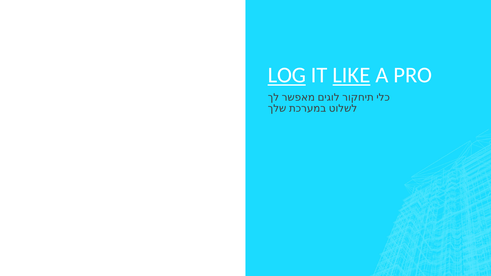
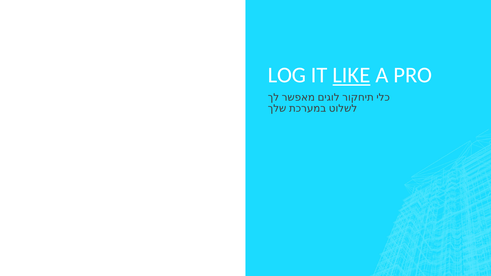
LOG underline: present -> none
